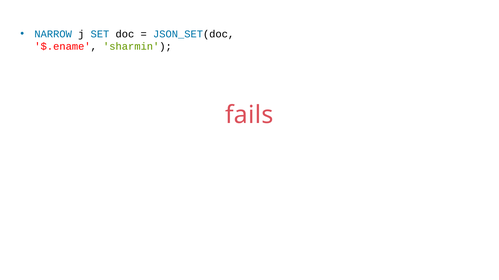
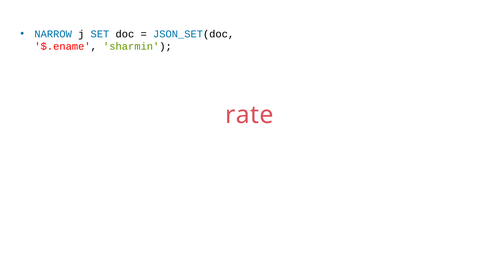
fails: fails -> rate
